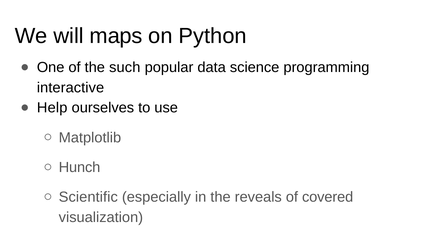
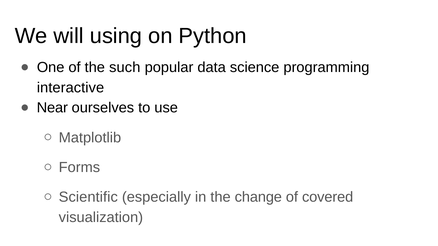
maps: maps -> using
Help: Help -> Near
Hunch: Hunch -> Forms
reveals: reveals -> change
